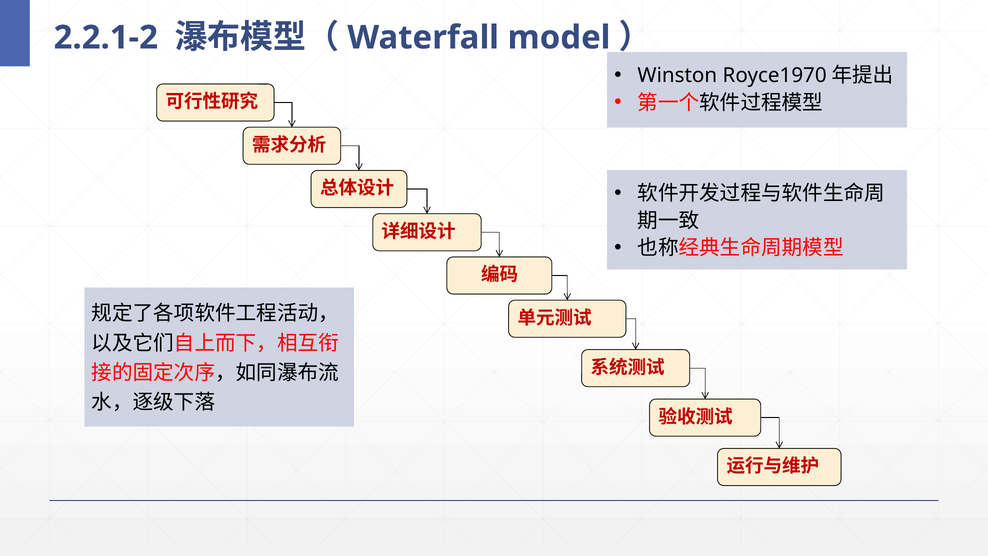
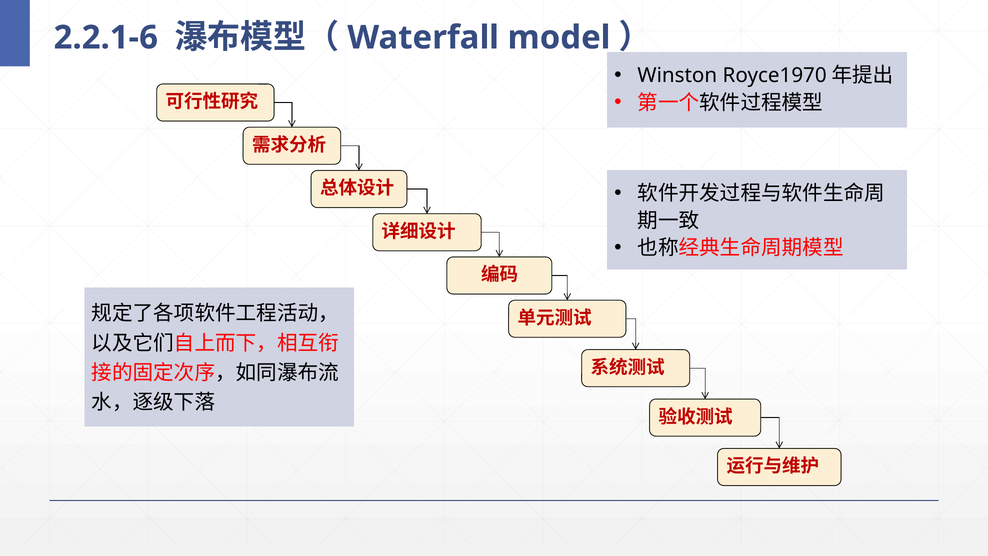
2.2.1-2: 2.2.1-2 -> 2.2.1-6
